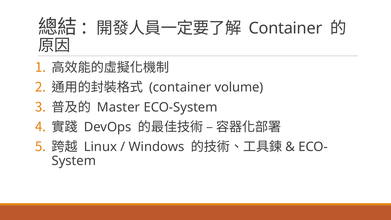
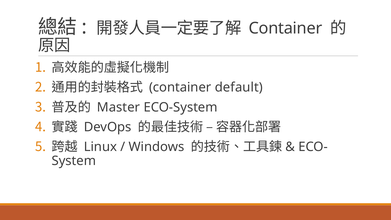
volume: volume -> default
